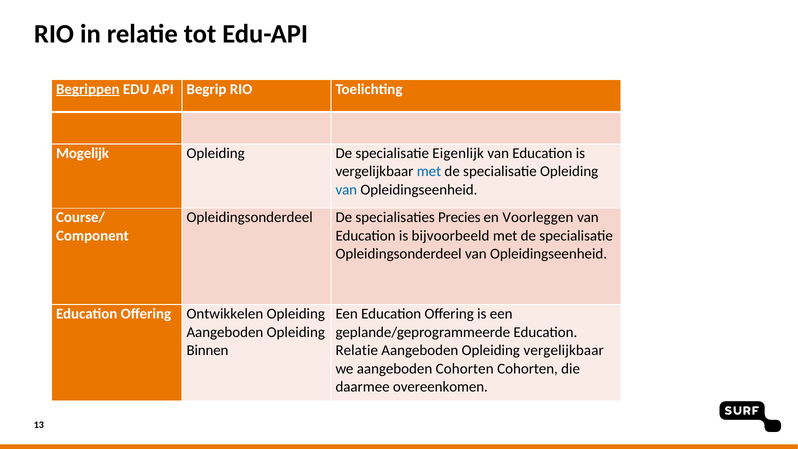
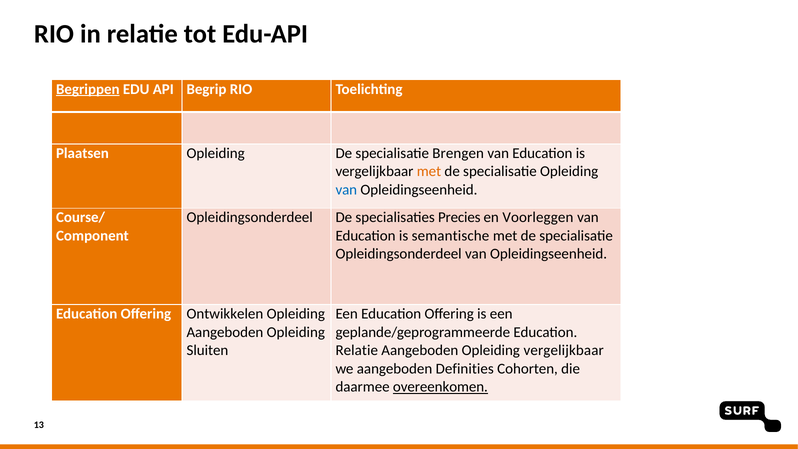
Mogelijk: Mogelijk -> Plaatsen
Eigenlijk: Eigenlijk -> Brengen
met at (429, 172) colour: blue -> orange
bijvoorbeeld: bijvoorbeeld -> semantische
Binnen: Binnen -> Sluiten
aangeboden Cohorten: Cohorten -> Definities
overeenkomen underline: none -> present
